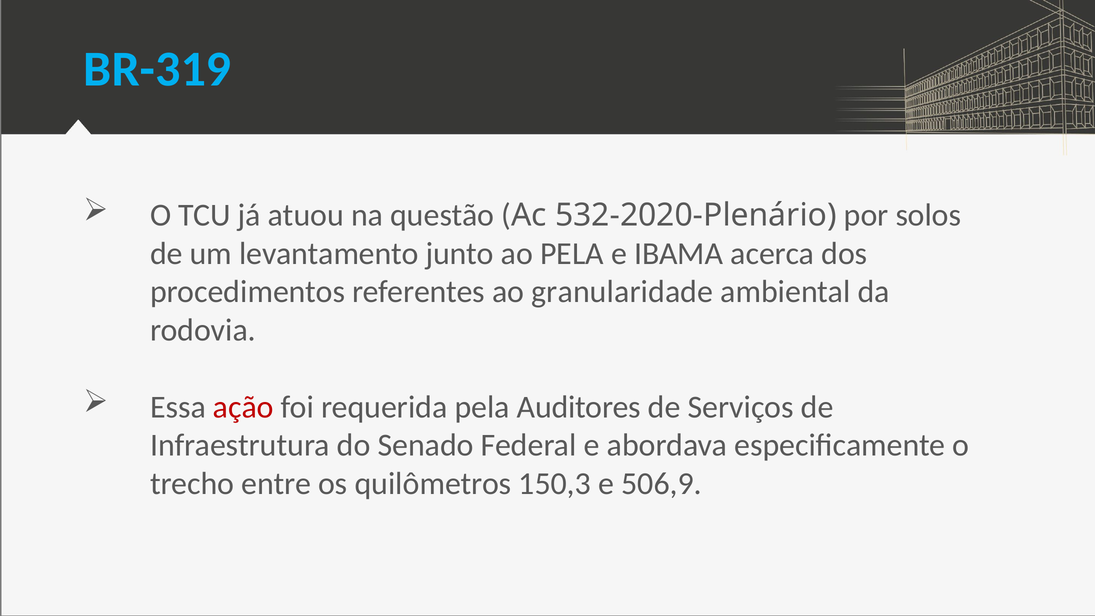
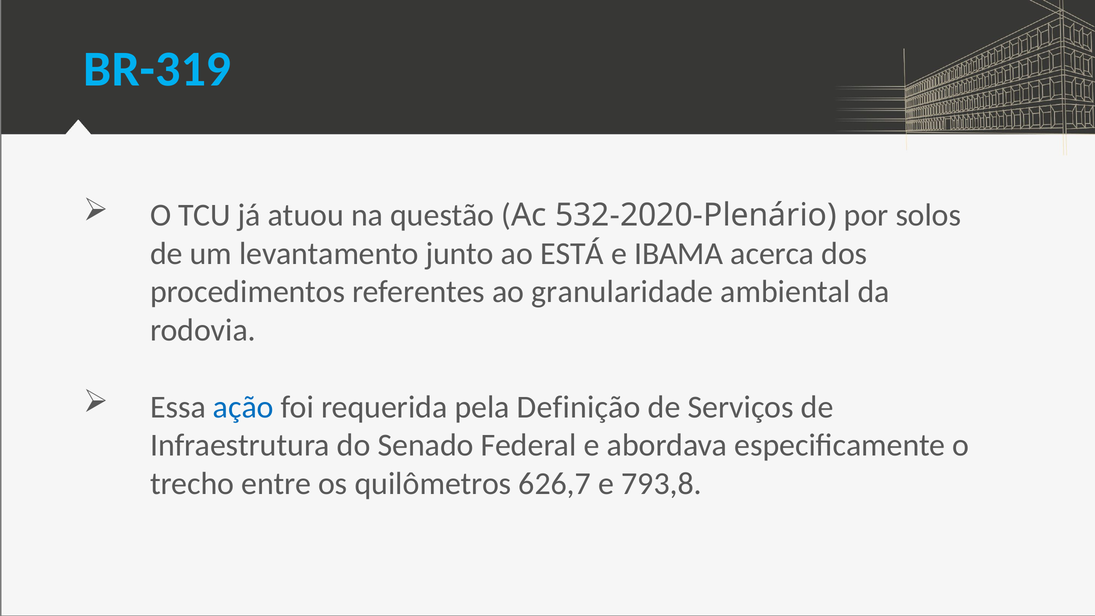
ao PELA: PELA -> ESTÁ
ação colour: red -> blue
Auditores: Auditores -> Definição
150,3: 150,3 -> 626,7
506,9: 506,9 -> 793,8
